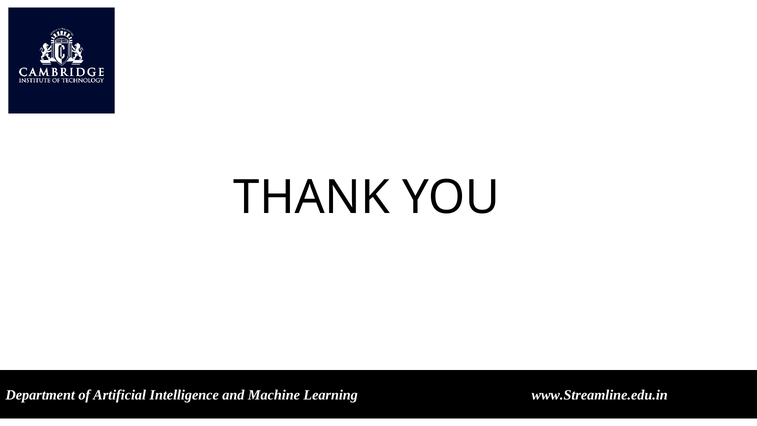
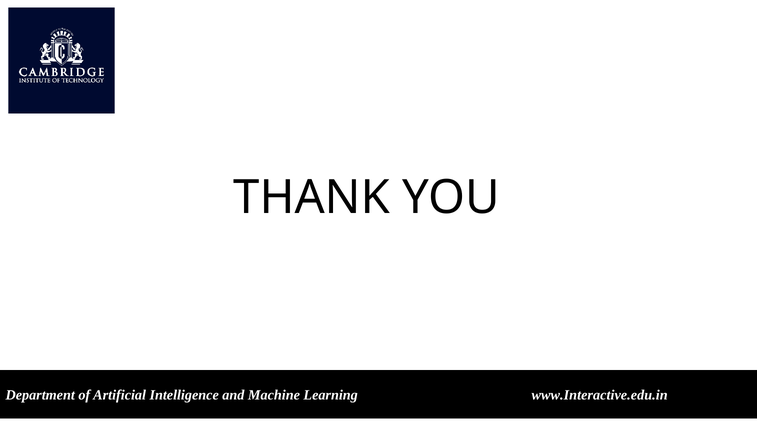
www.Streamline.edu.in: www.Streamline.edu.in -> www.Interactive.edu.in
